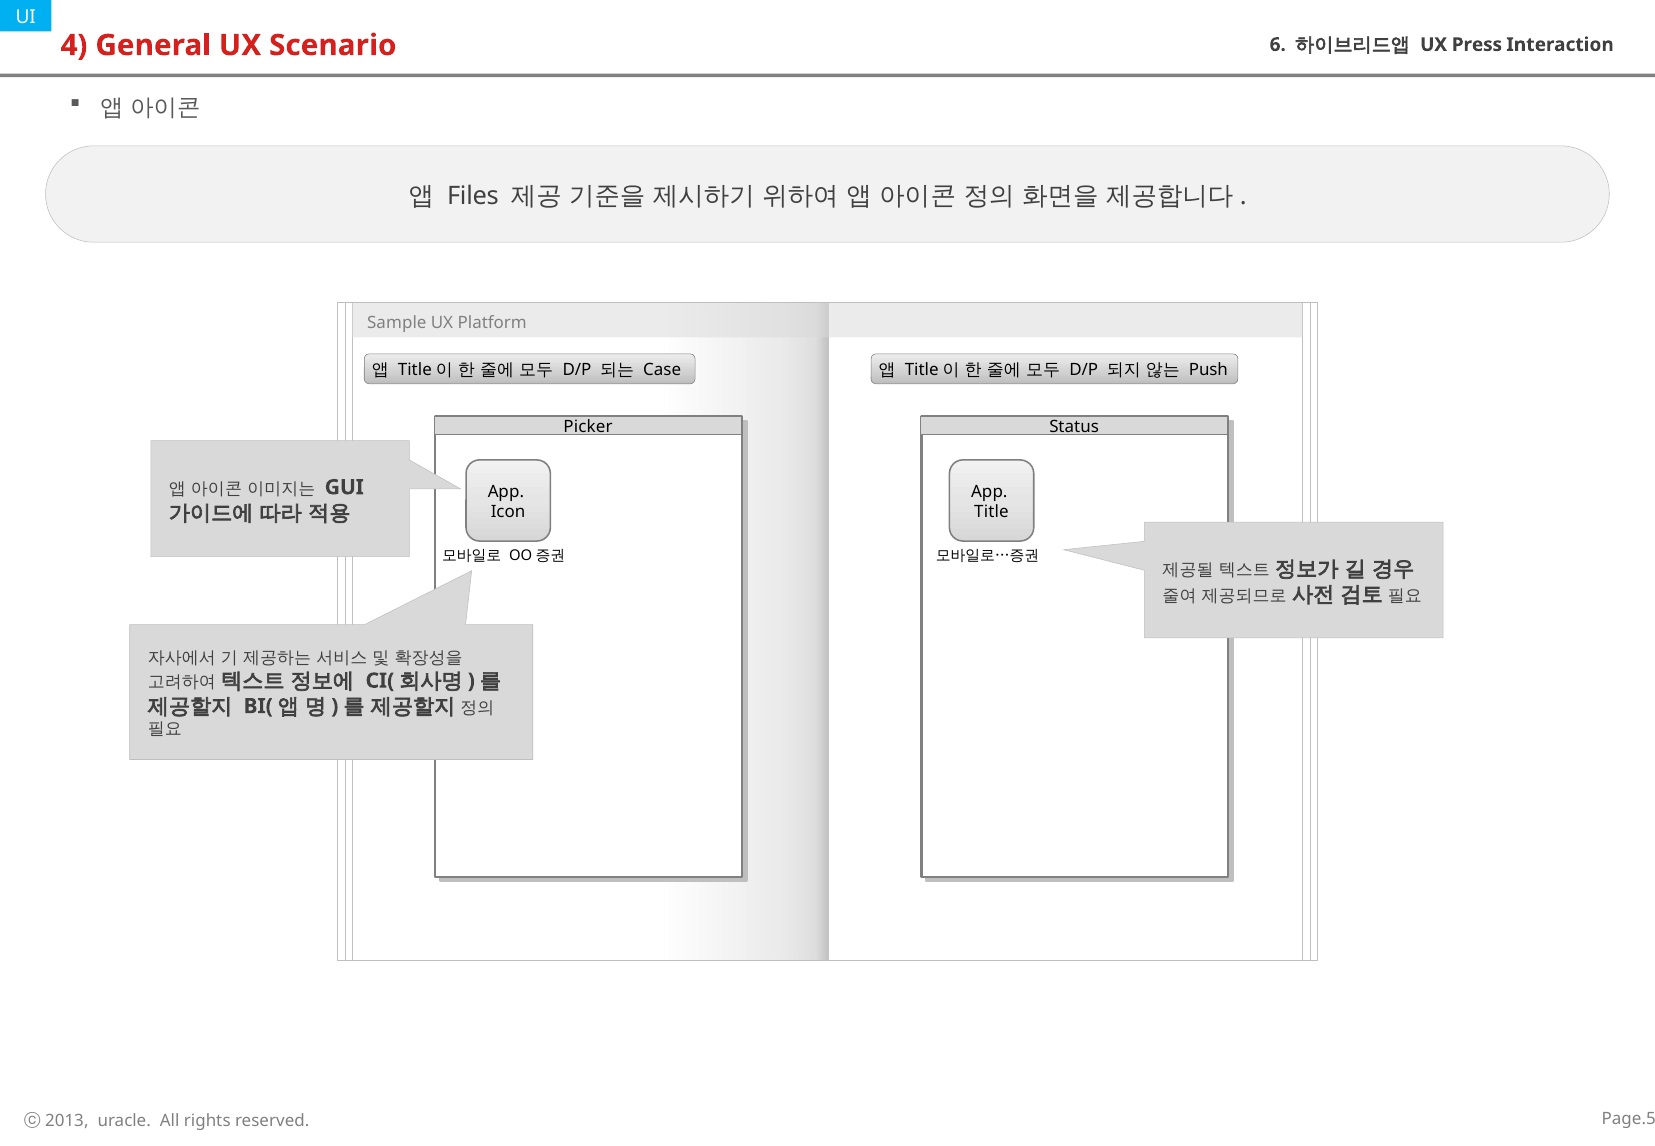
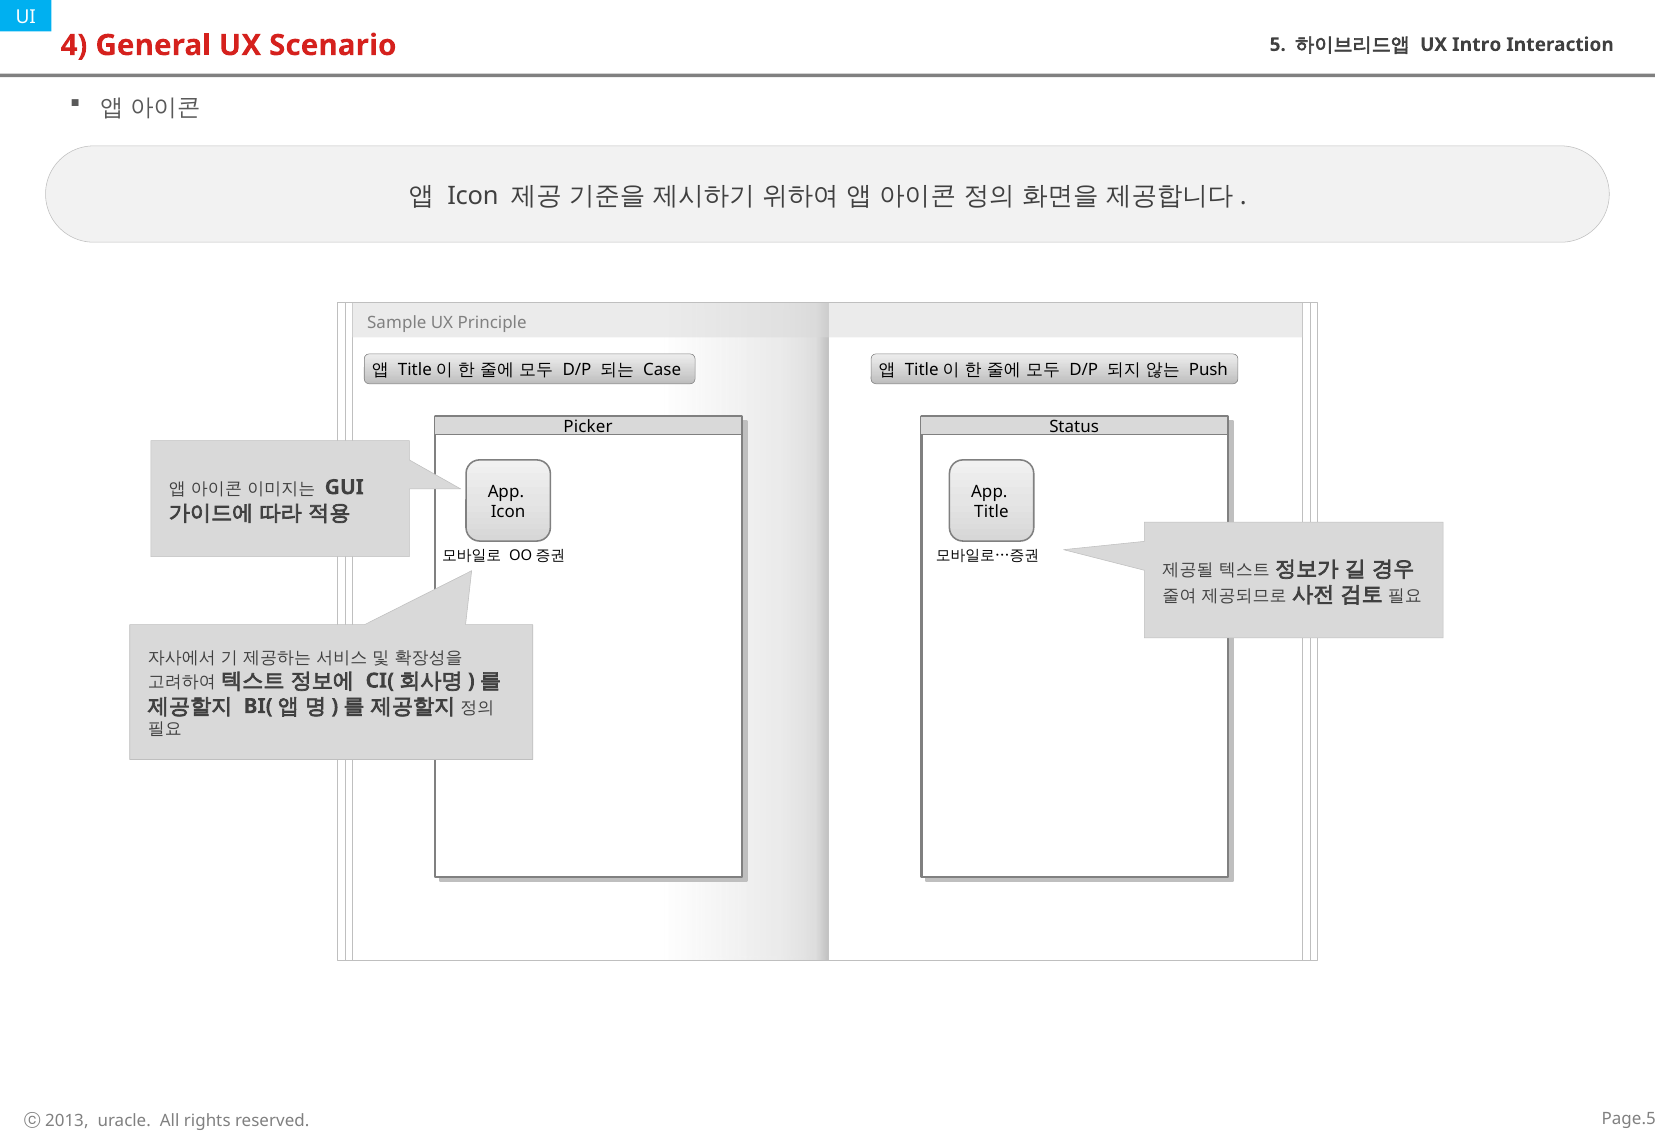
6: 6 -> 5
Press: Press -> Intro
Files at (473, 196): Files -> Icon
Platform: Platform -> Principle
